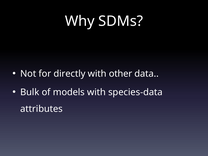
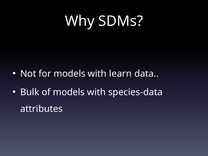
for directly: directly -> models
other: other -> learn
